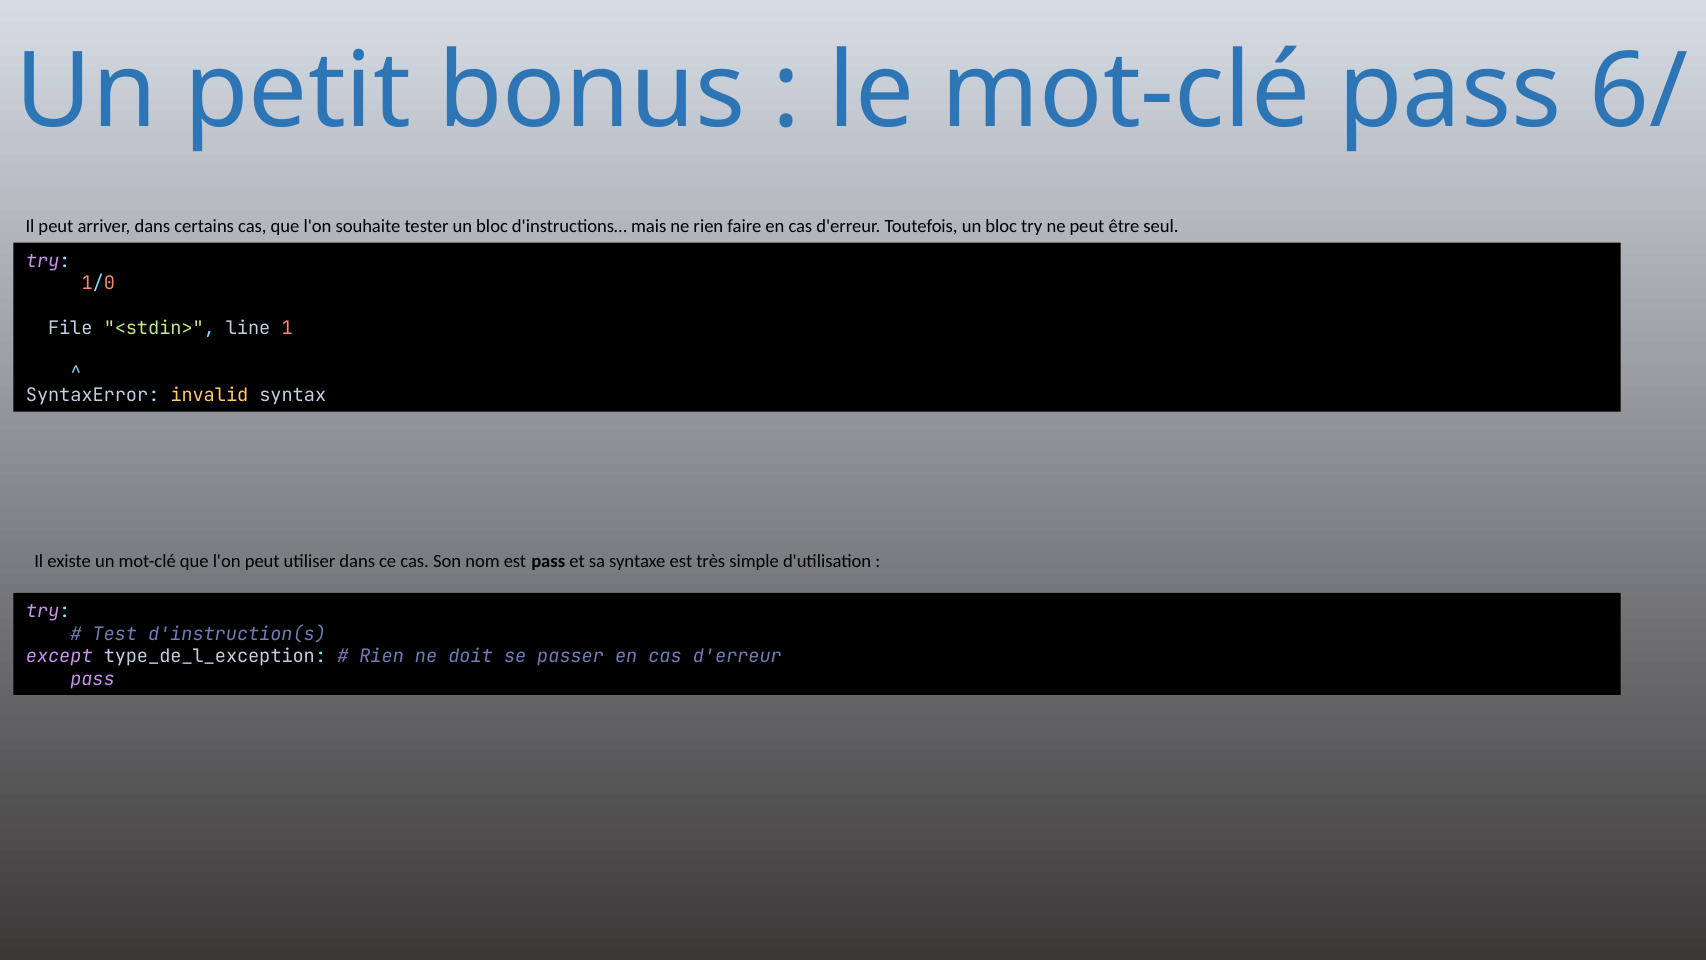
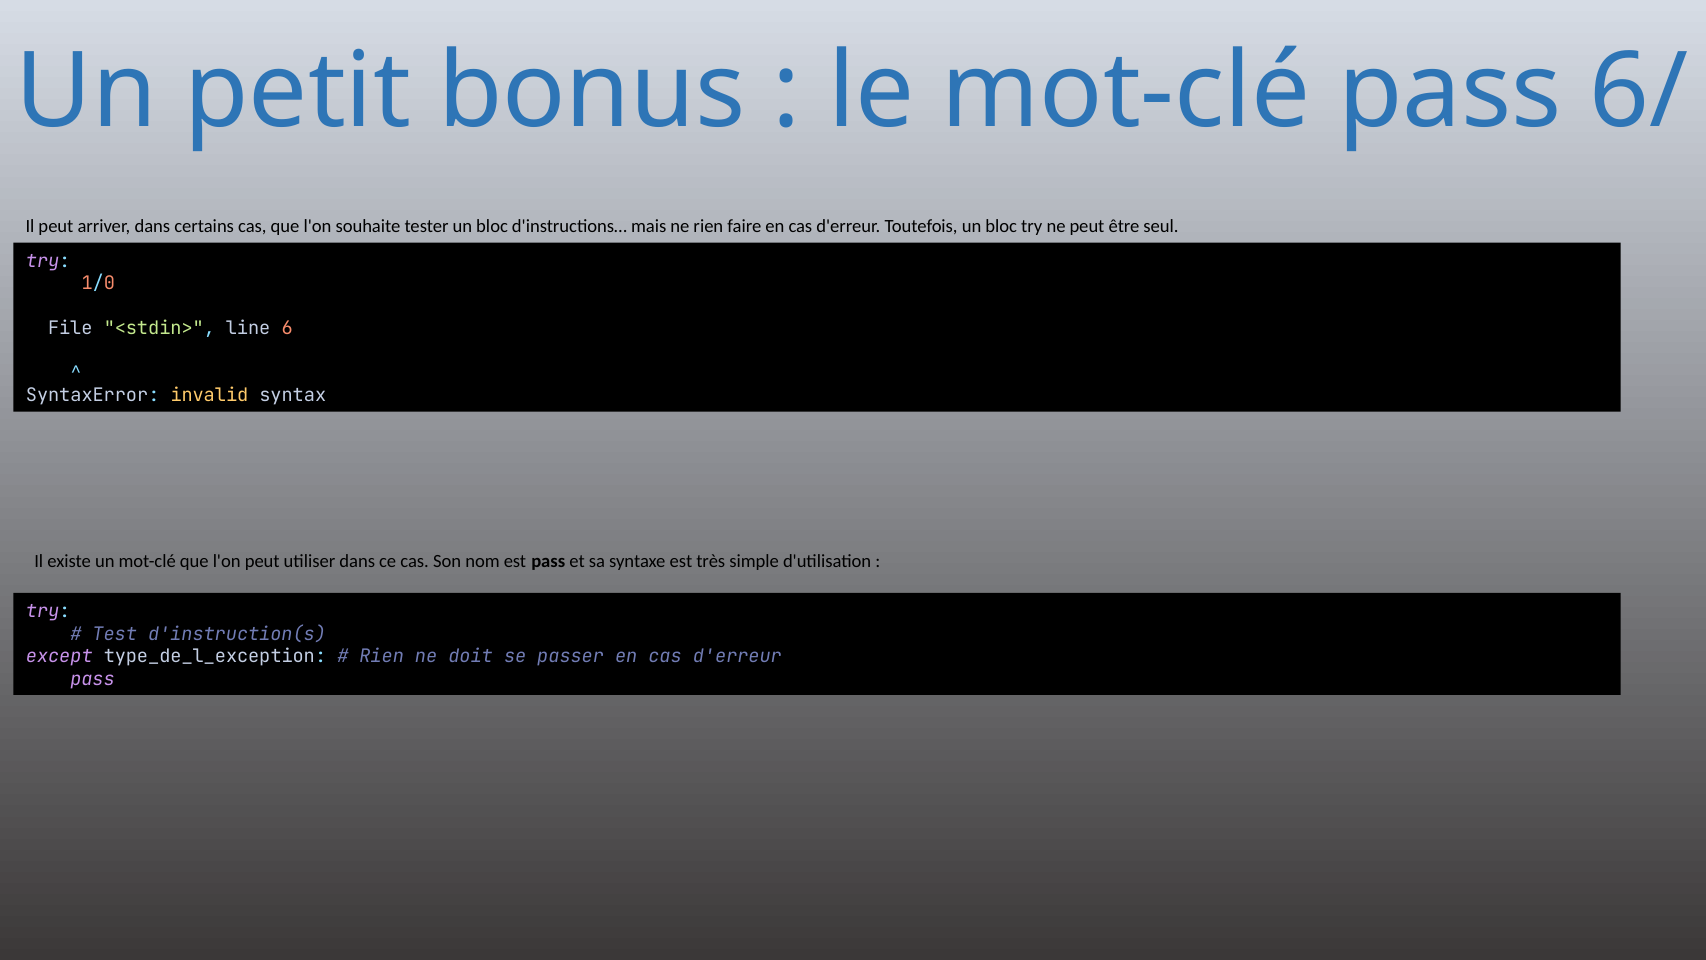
1: 1 -> 6
